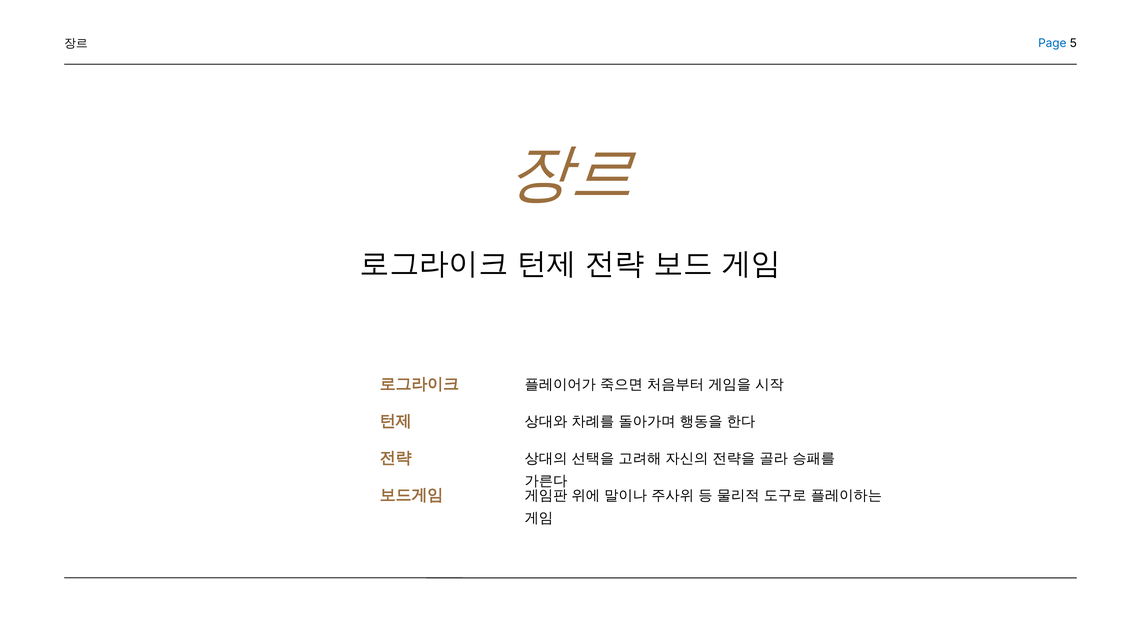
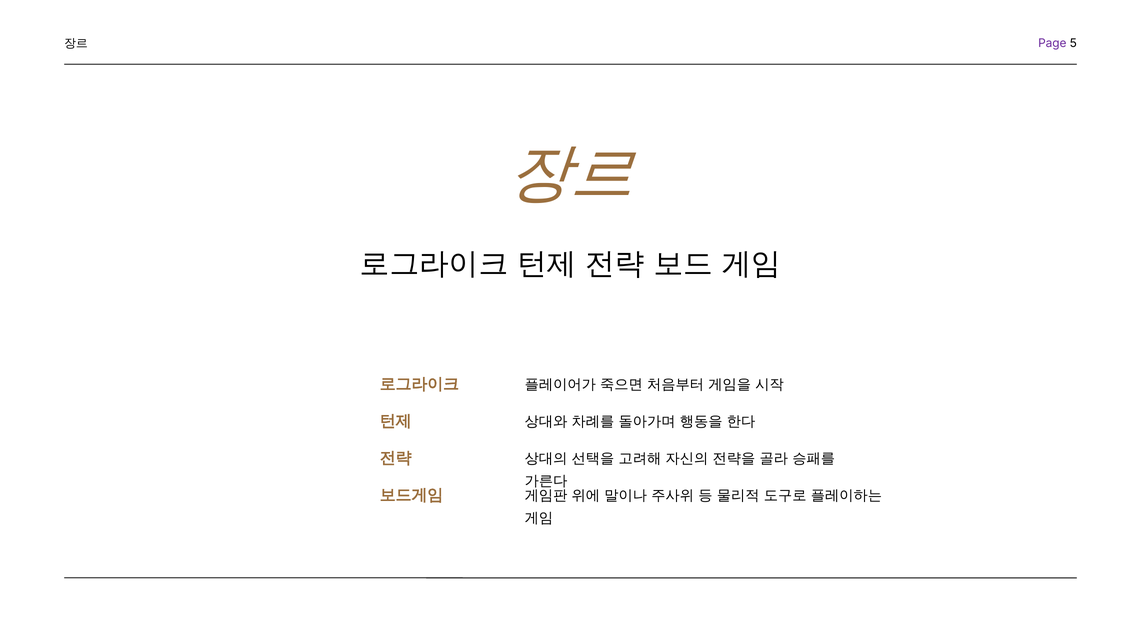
Page colour: blue -> purple
